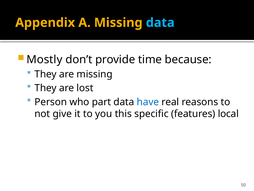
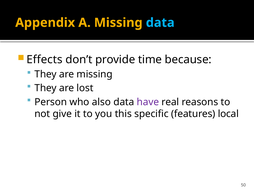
Mostly: Mostly -> Effects
part: part -> also
have colour: blue -> purple
